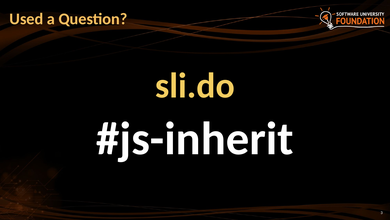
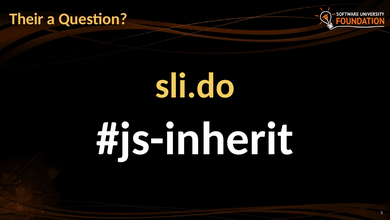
Used: Used -> Their
